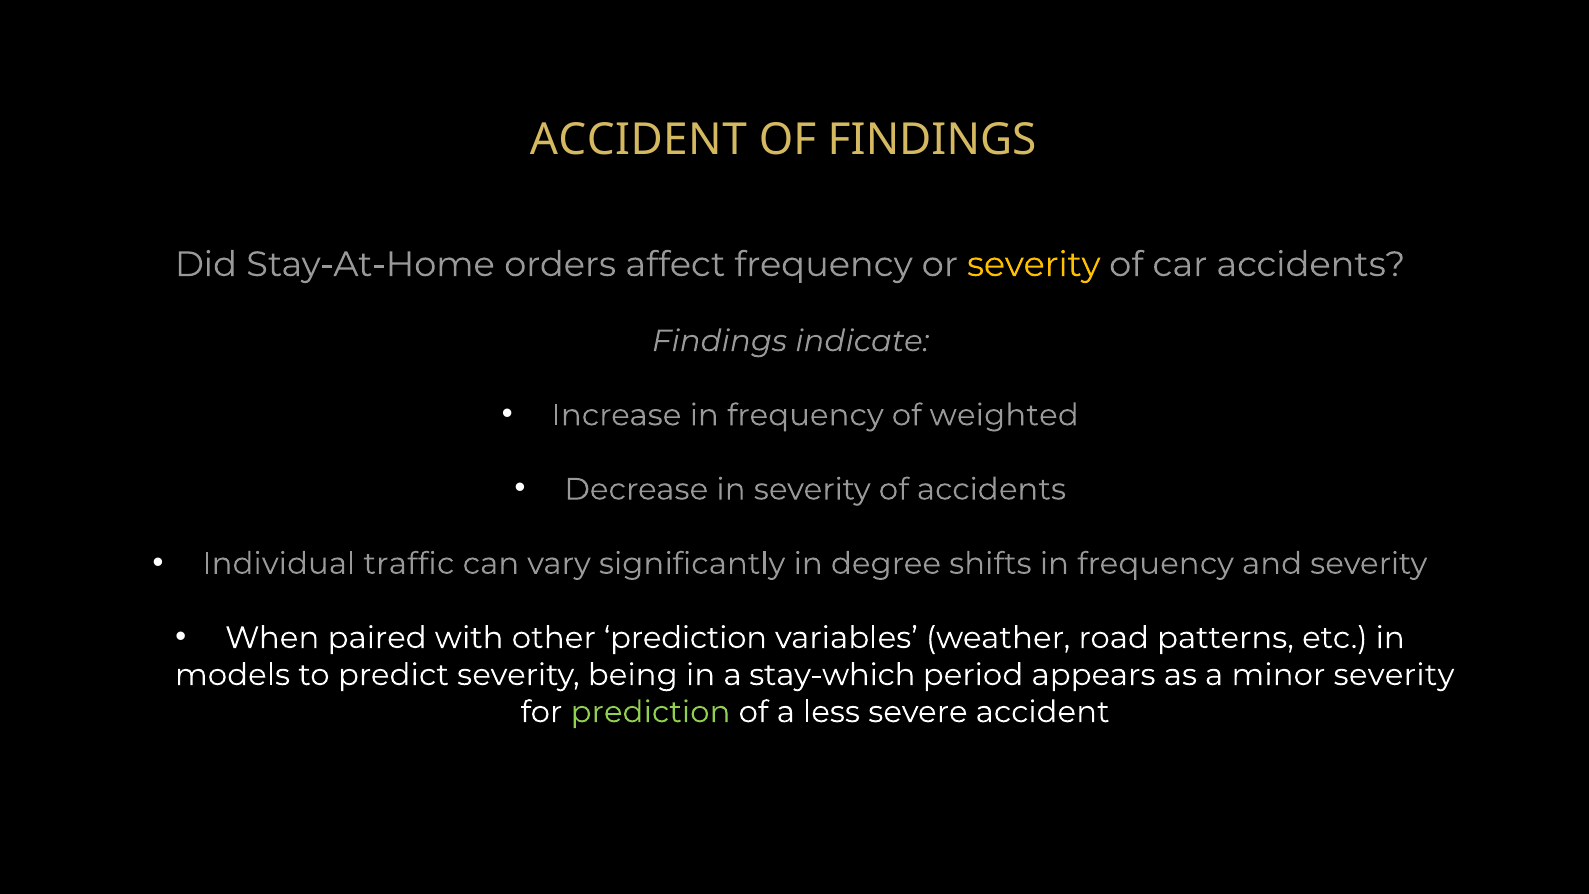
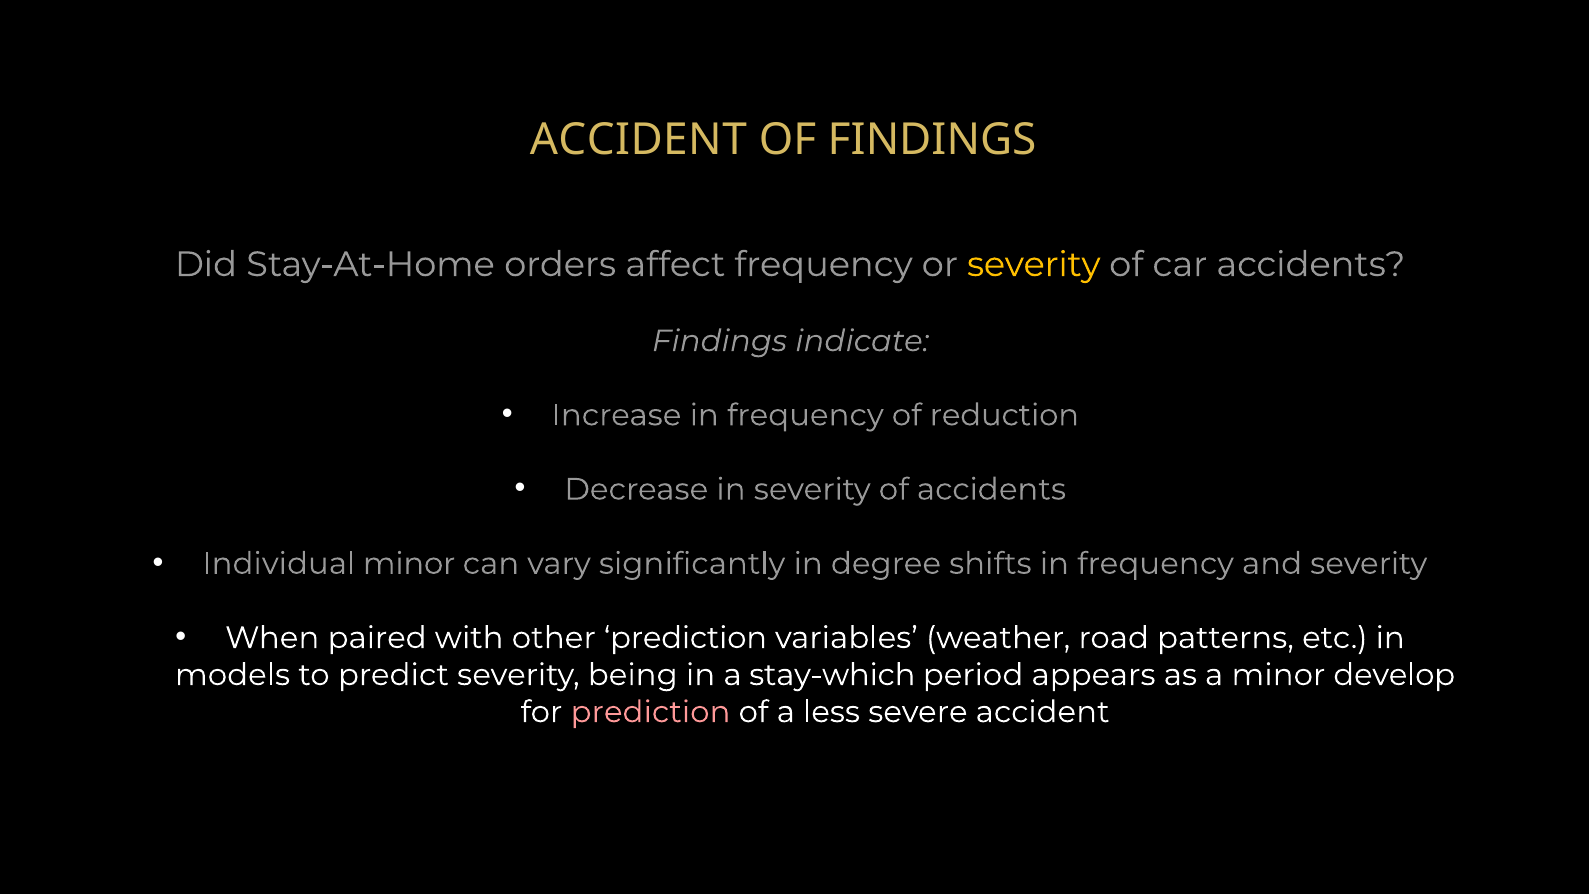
weighted: weighted -> reduction
Individual traffic: traffic -> minor
minor severity: severity -> develop
prediction at (650, 712) colour: light green -> pink
